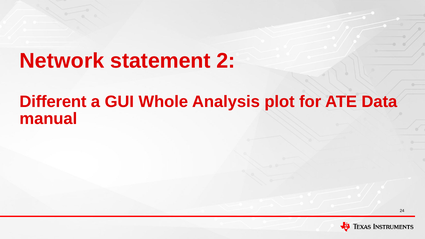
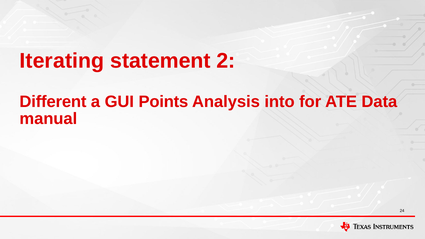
Network: Network -> Iterating
Whole: Whole -> Points
plot: plot -> into
